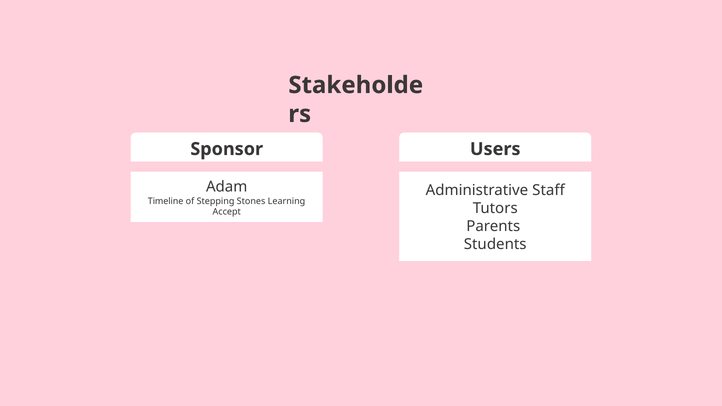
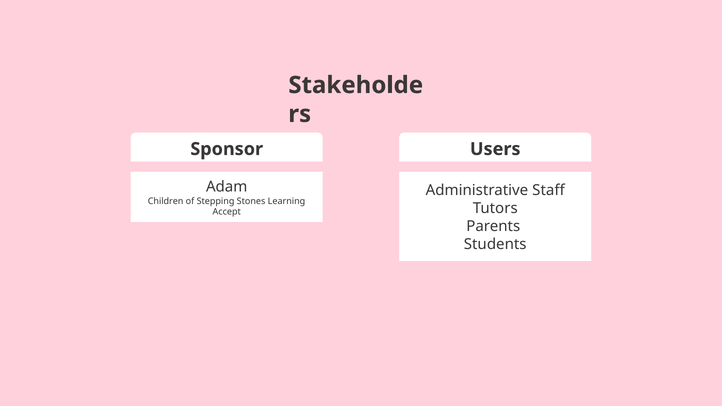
Timeline: Timeline -> Children
